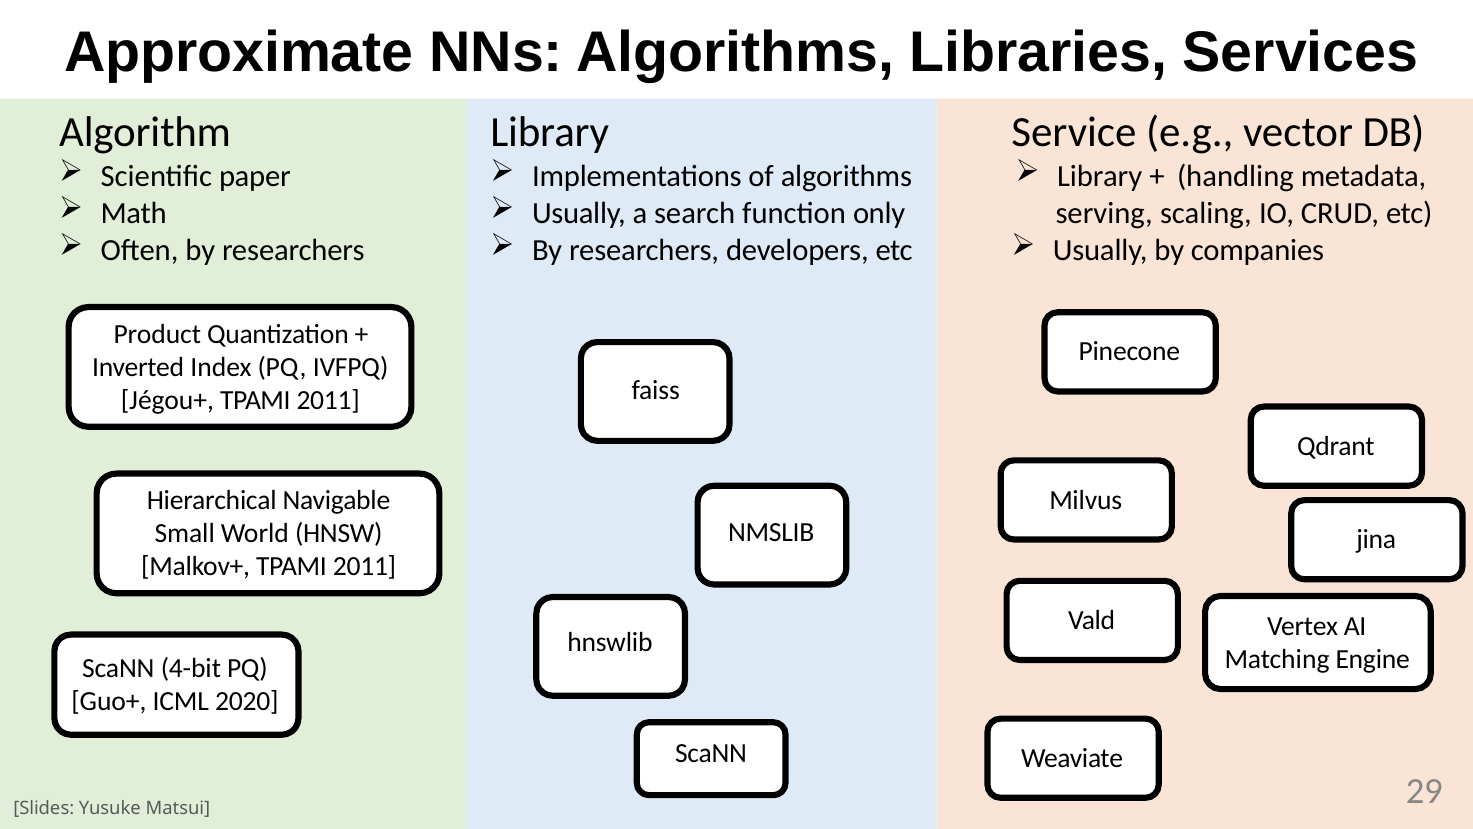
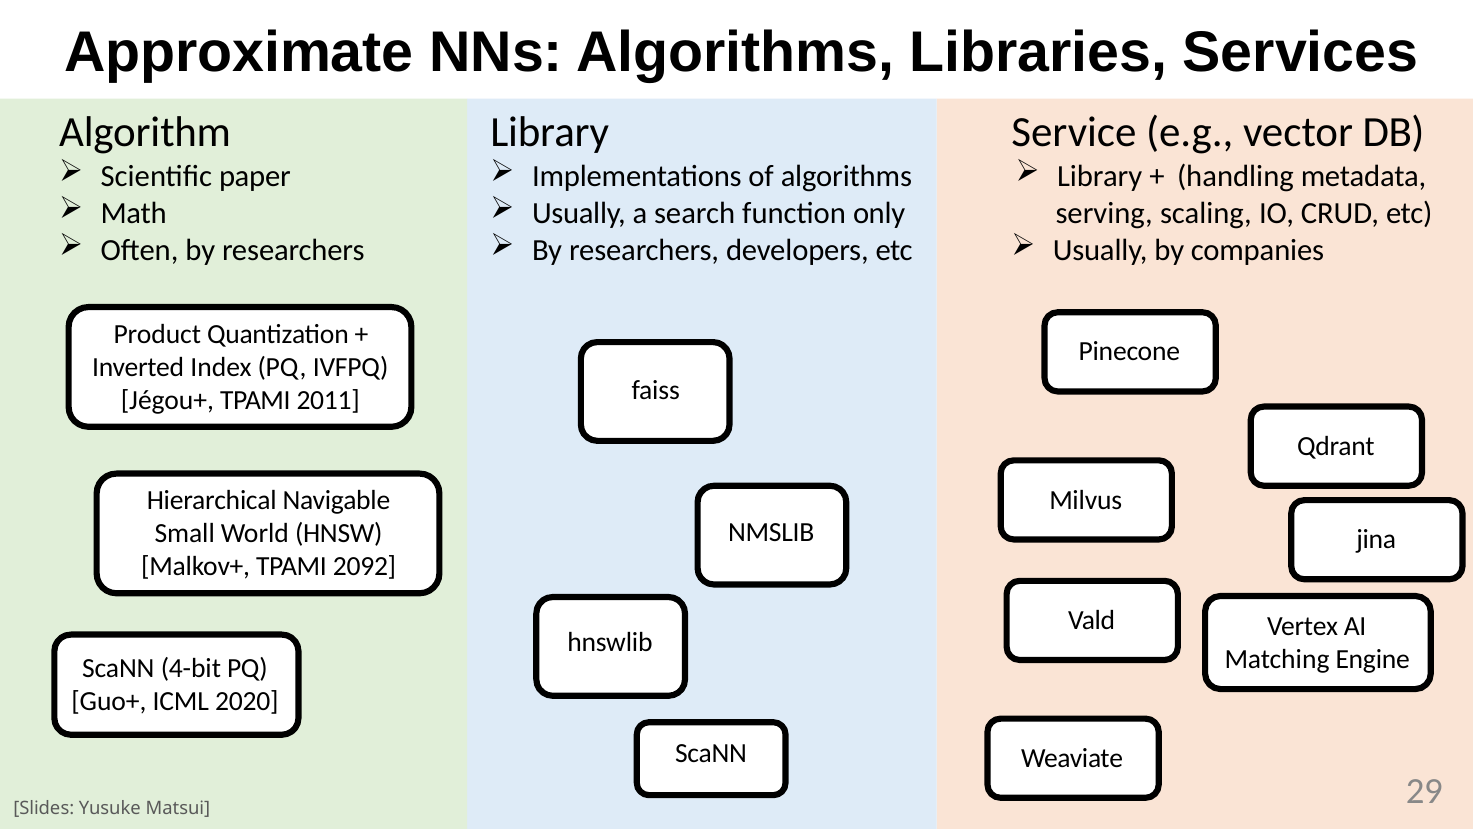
Malkov+ TPAMI 2011: 2011 -> 2092
